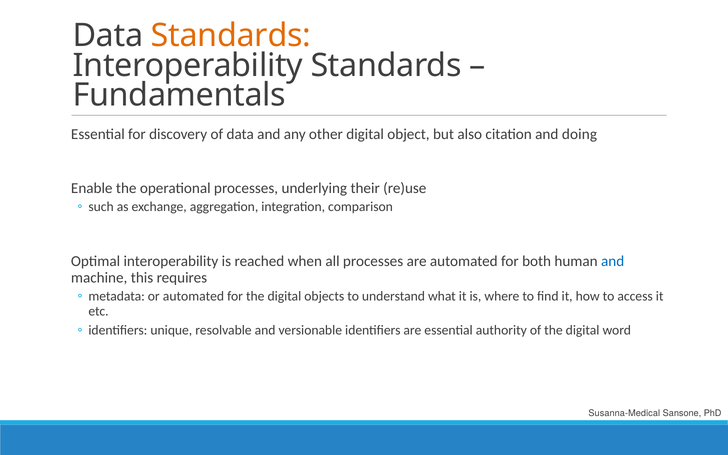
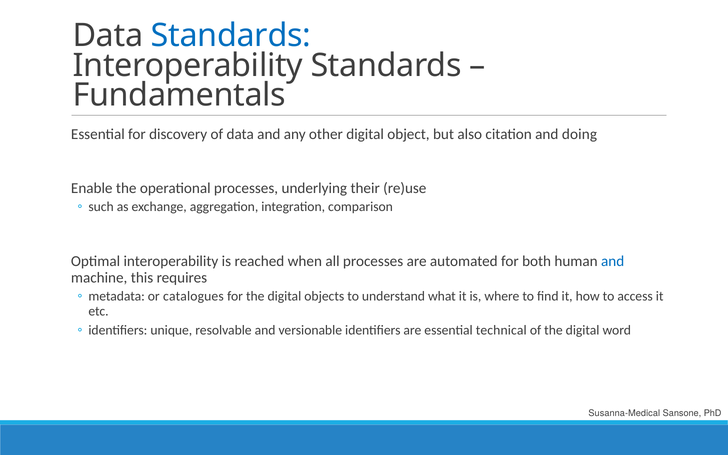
Standards at (231, 36) colour: orange -> blue
or automated: automated -> catalogues
authority: authority -> technical
